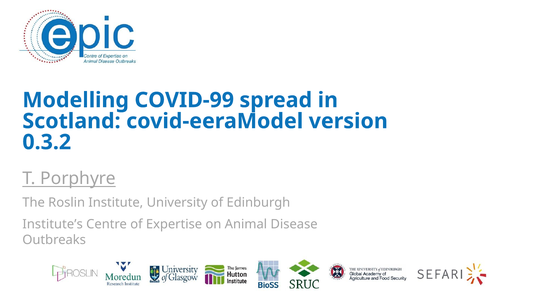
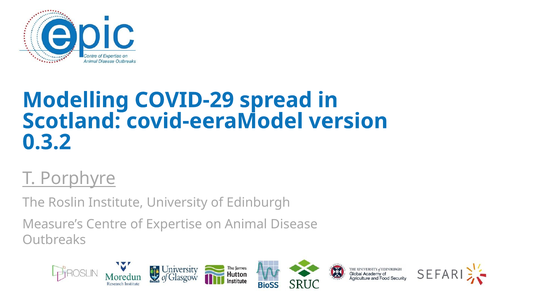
COVID-99: COVID-99 -> COVID-29
Institute’s: Institute’s -> Measure’s
